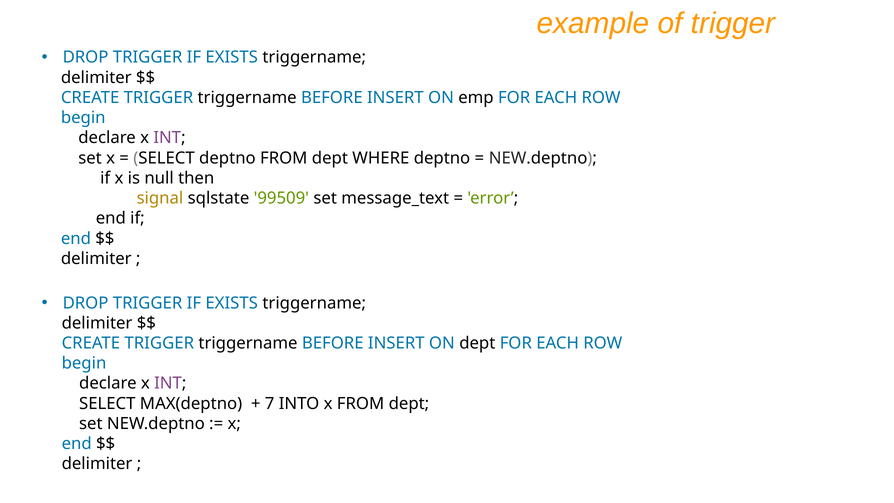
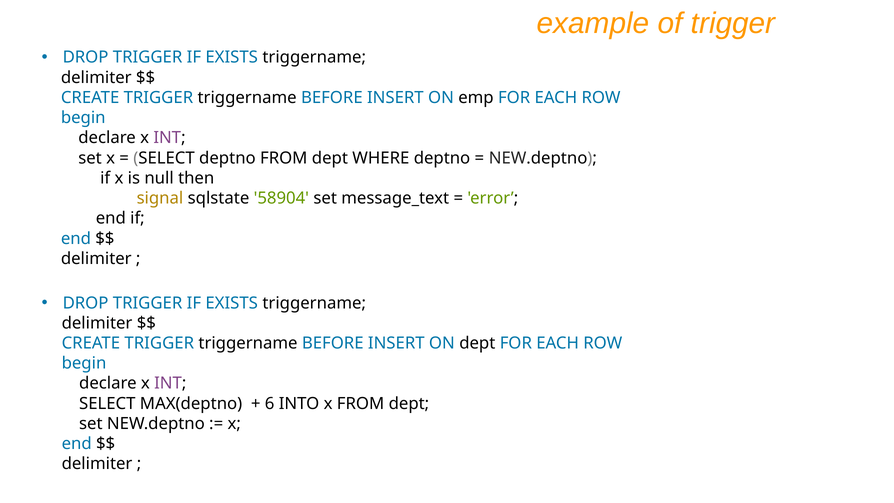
99509: 99509 -> 58904
7: 7 -> 6
